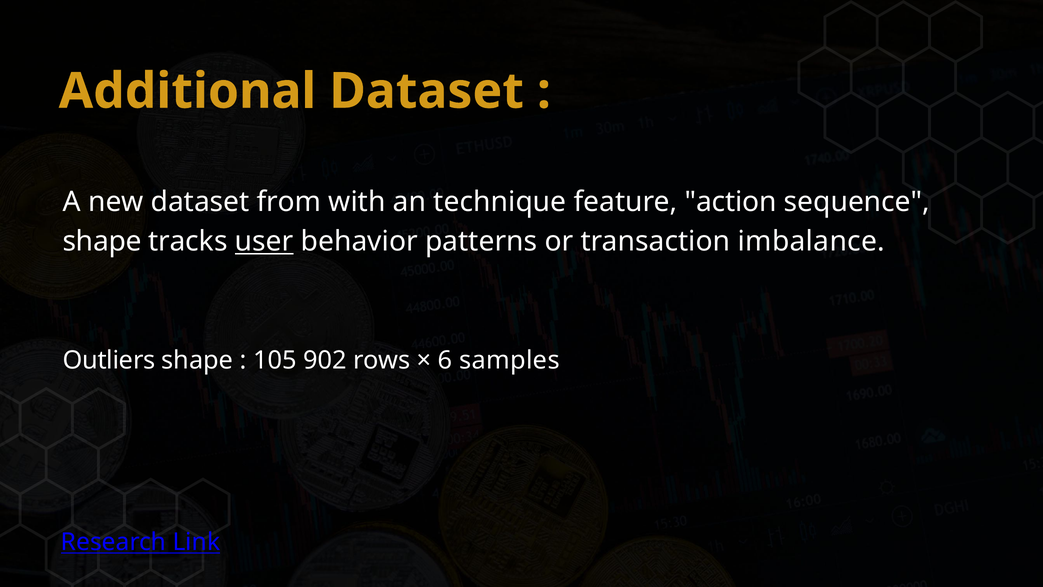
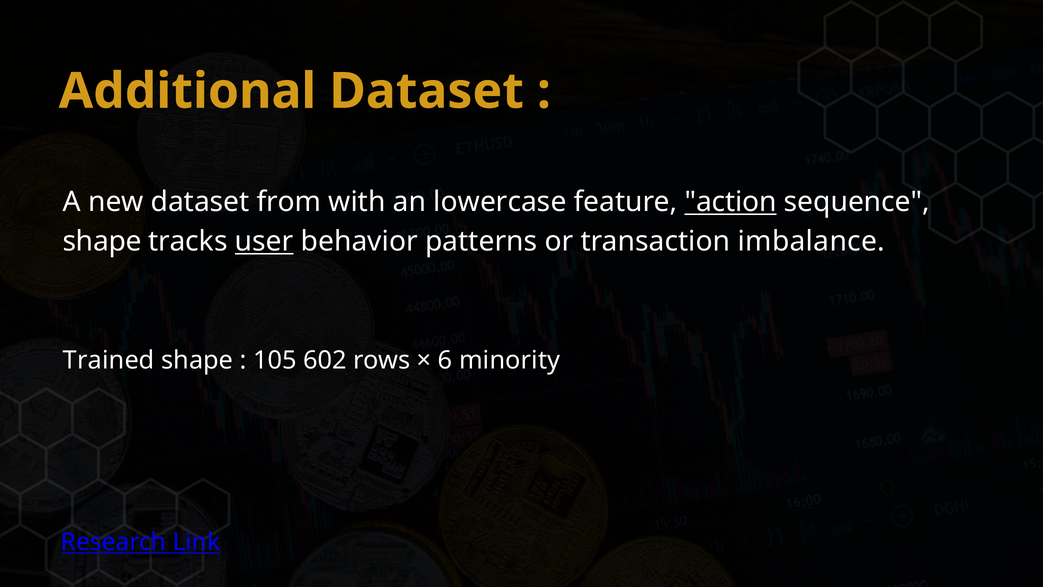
technique: technique -> lowercase
action underline: none -> present
Outliers: Outliers -> Trained
902: 902 -> 602
samples: samples -> minority
